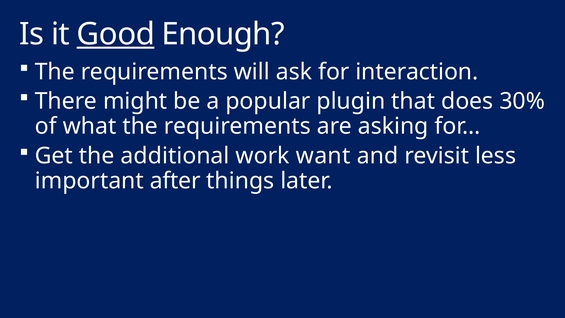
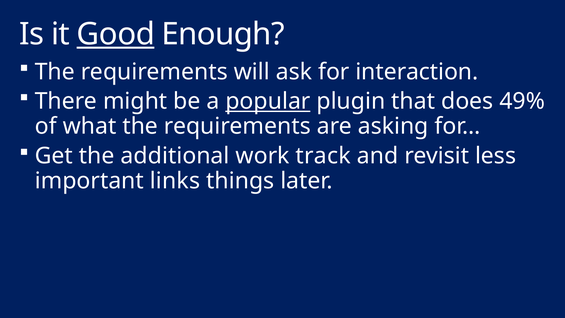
popular underline: none -> present
30%: 30% -> 49%
want: want -> track
after: after -> links
